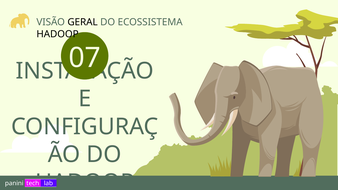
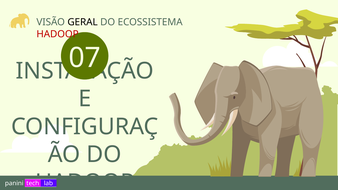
HADOOP at (58, 34) colour: black -> red
